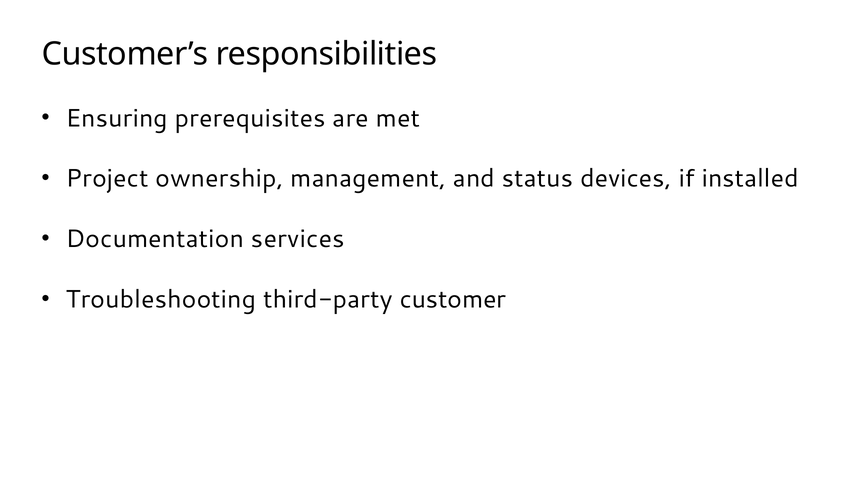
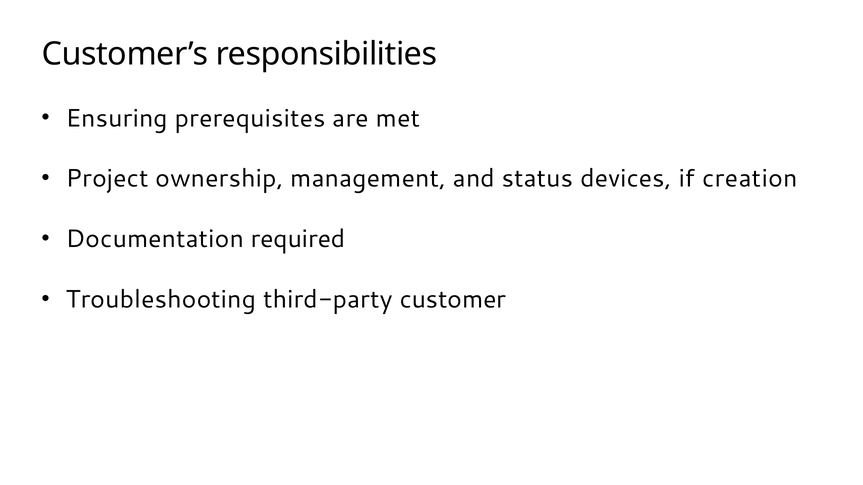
installed: installed -> creation
services: services -> required
